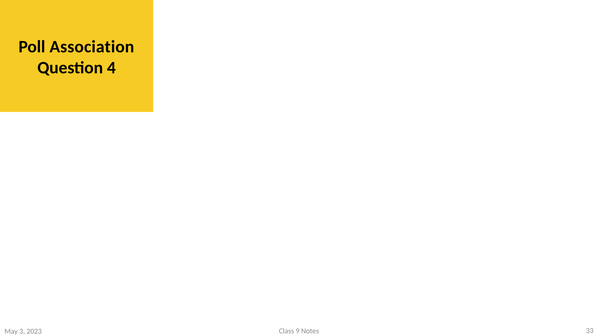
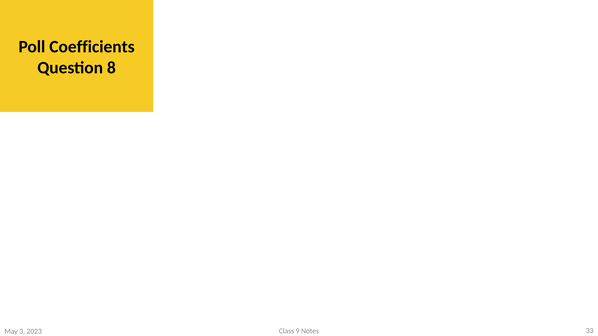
Association: Association -> Coefficients
4: 4 -> 8
